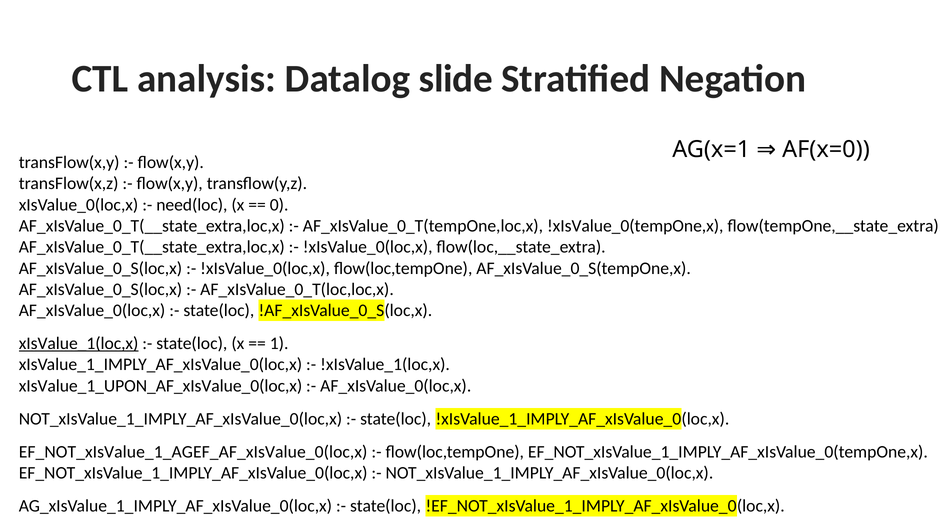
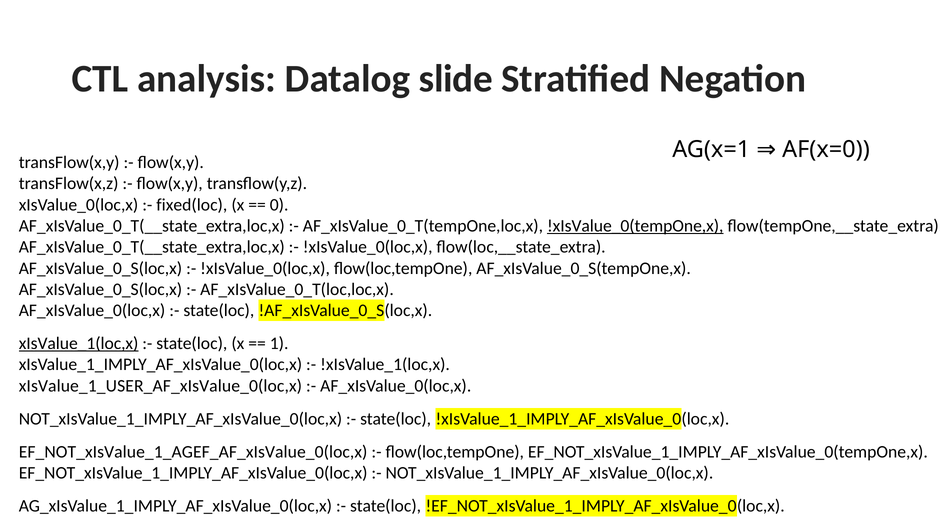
need(loc: need(loc -> fixed(loc
!xIsValue_0(tempOne,x underline: none -> present
xIsValue_1_UPON_AF_xIsValue_0(loc,x: xIsValue_1_UPON_AF_xIsValue_0(loc,x -> xIsValue_1_USER_AF_xIsValue_0(loc,x
